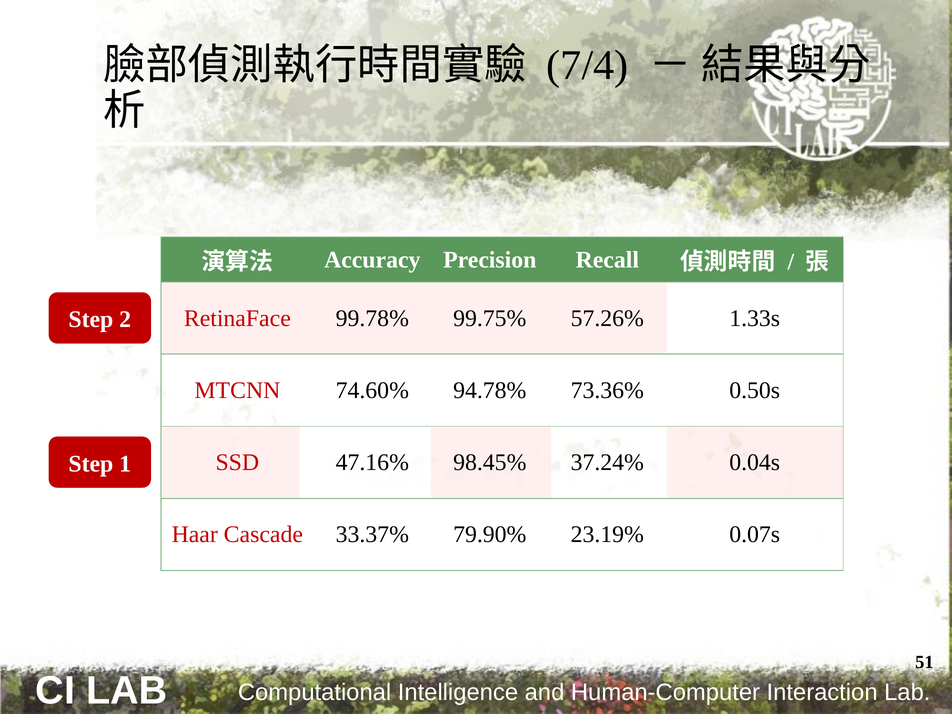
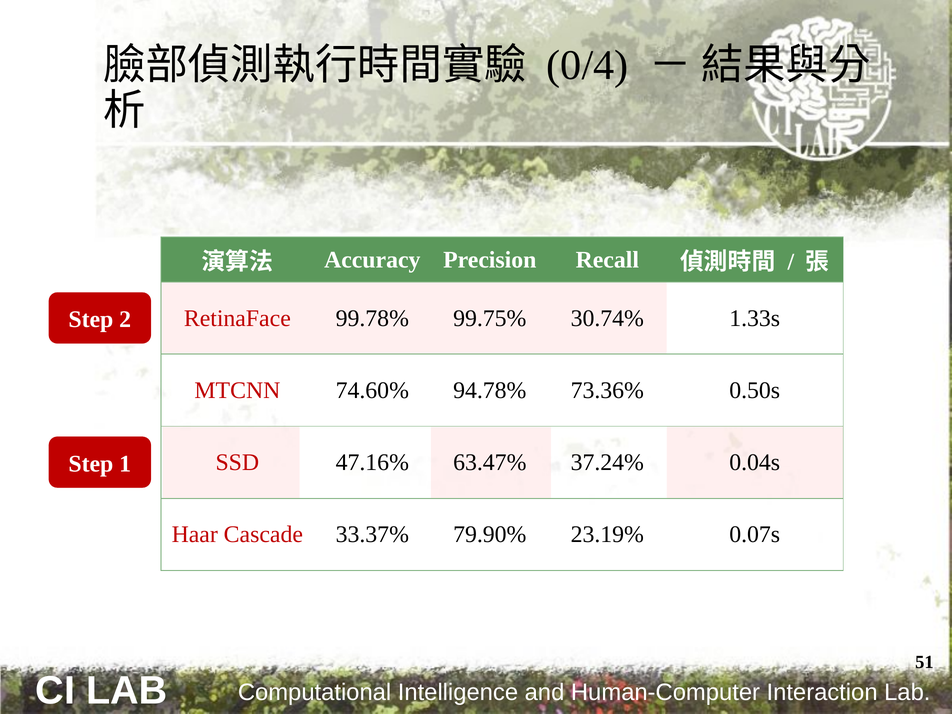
7/4: 7/4 -> 0/4
57.26%: 57.26% -> 30.74%
98.45%: 98.45% -> 63.47%
